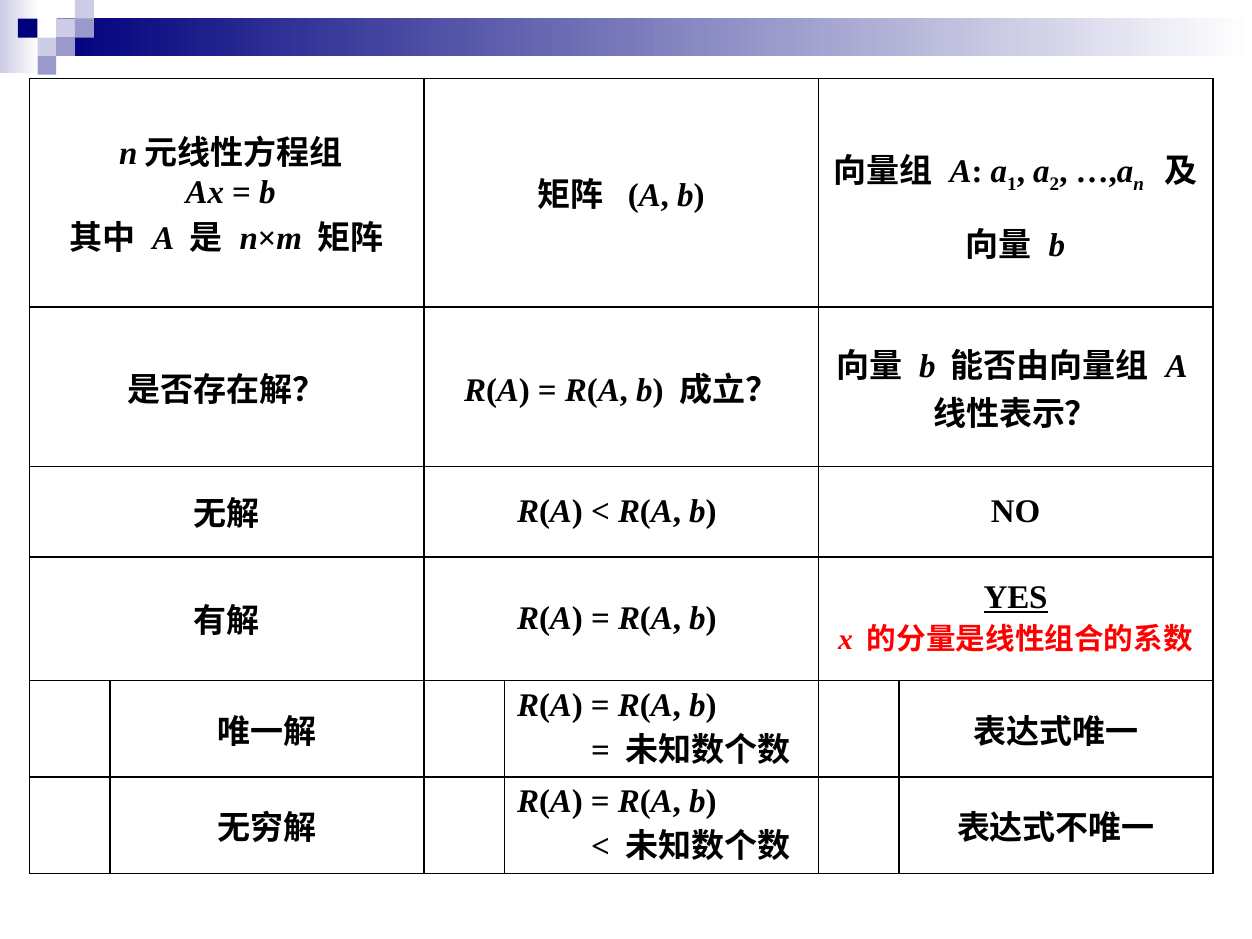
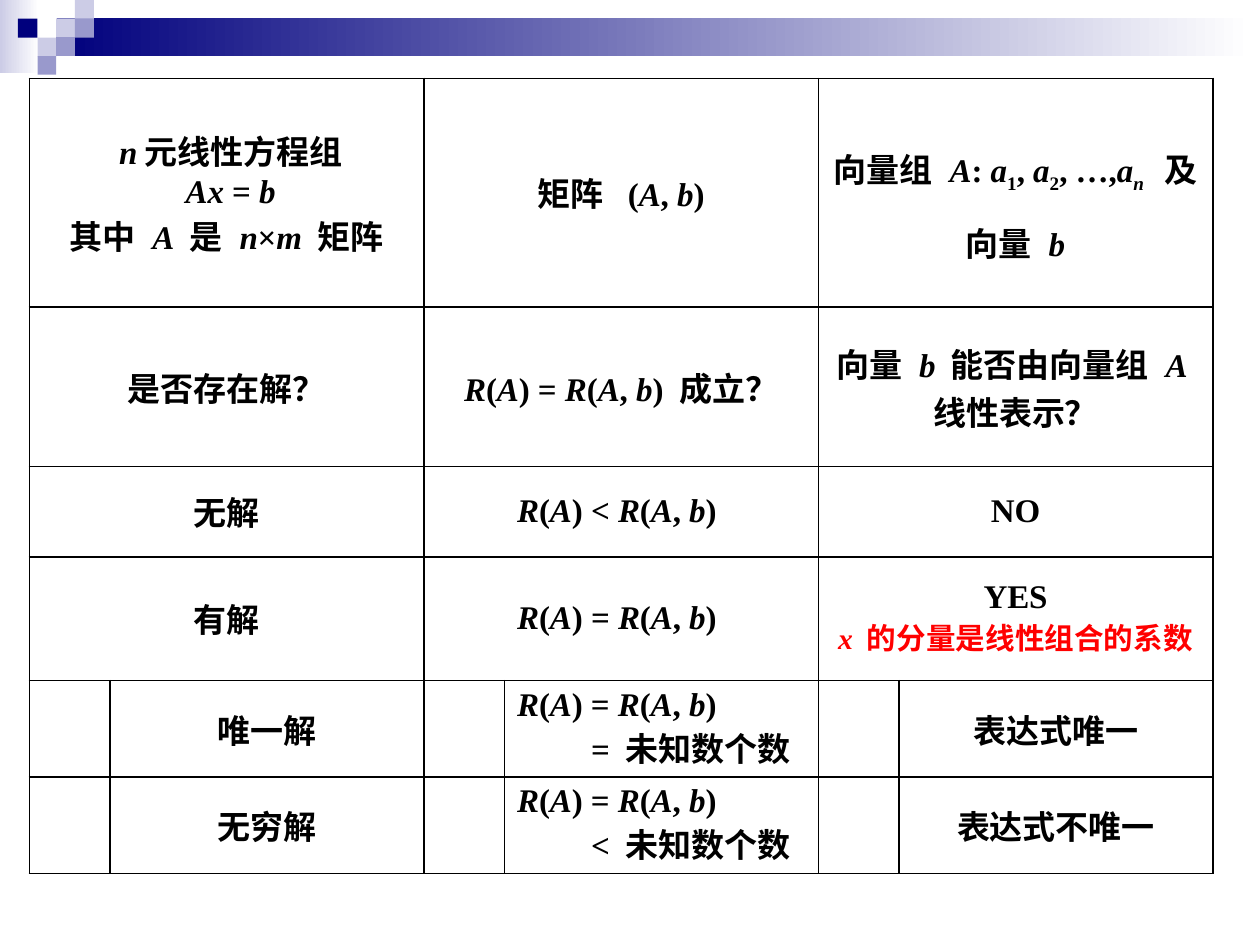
YES underline: present -> none
